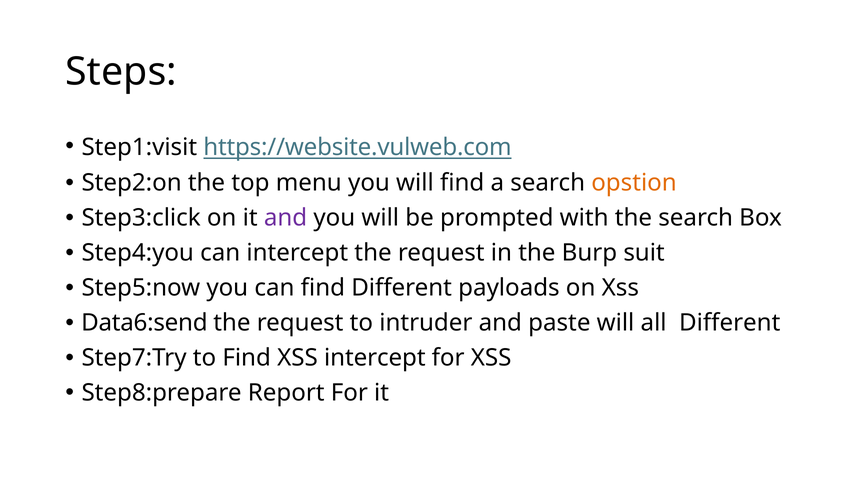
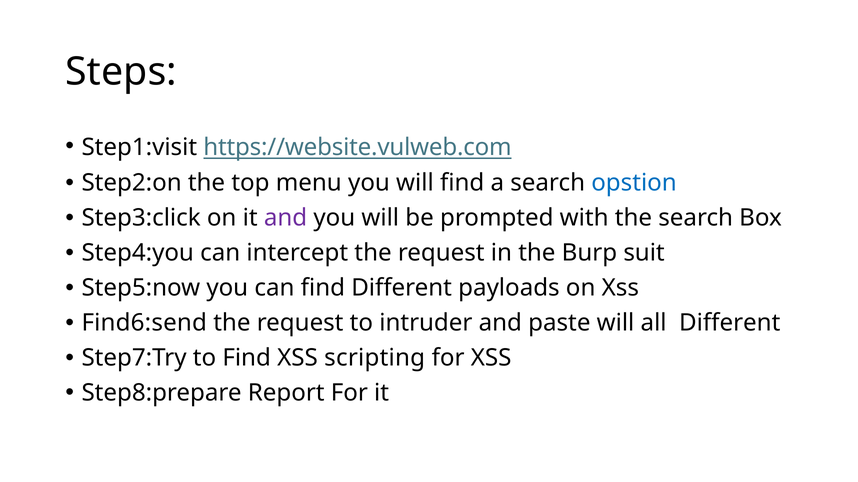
opstion colour: orange -> blue
Data6:send: Data6:send -> Find6:send
XSS intercept: intercept -> scripting
